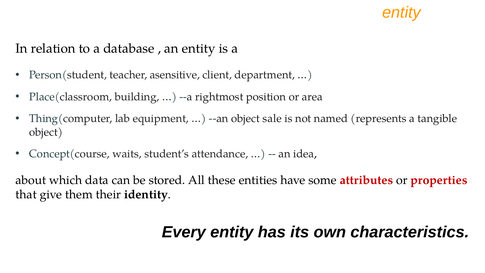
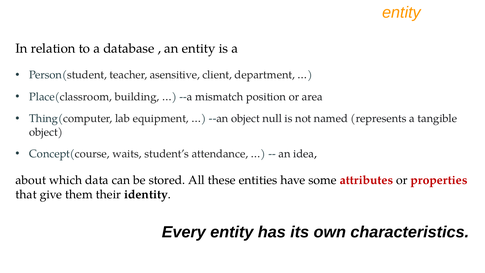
rightmost: rightmost -> mismatch
sale: sale -> null
